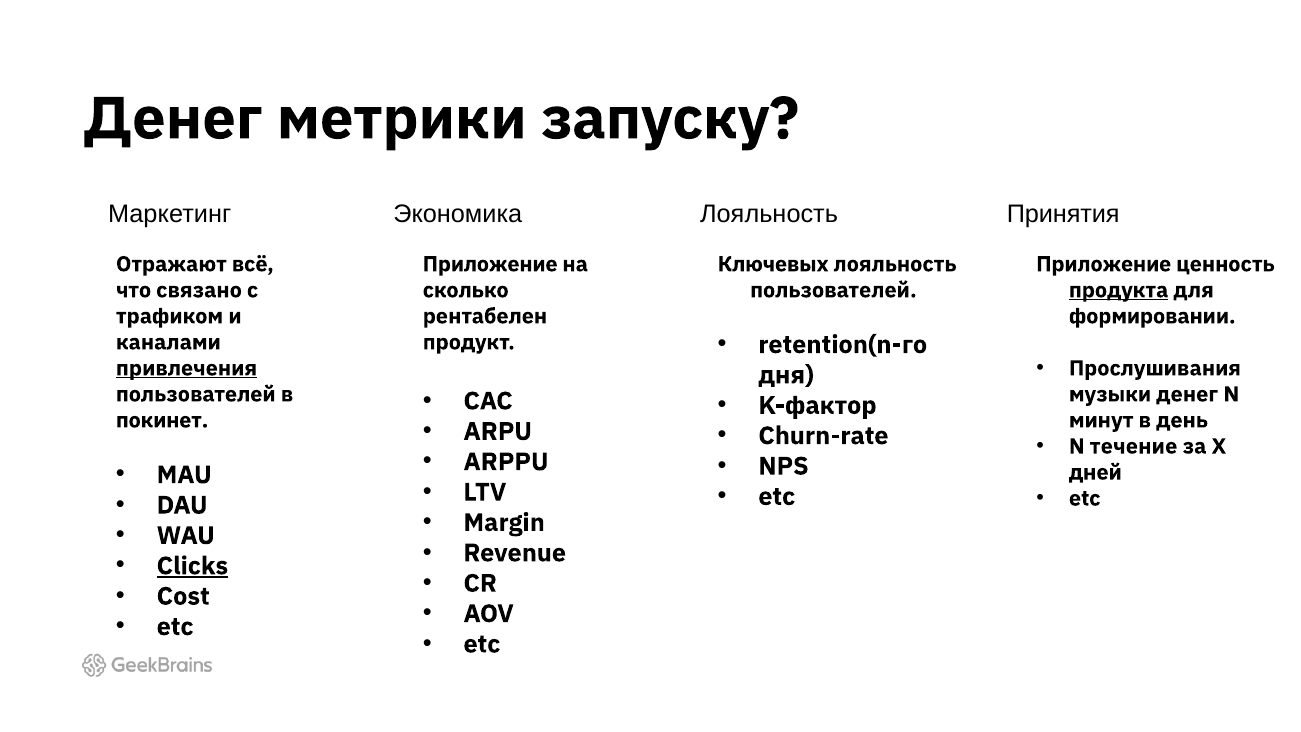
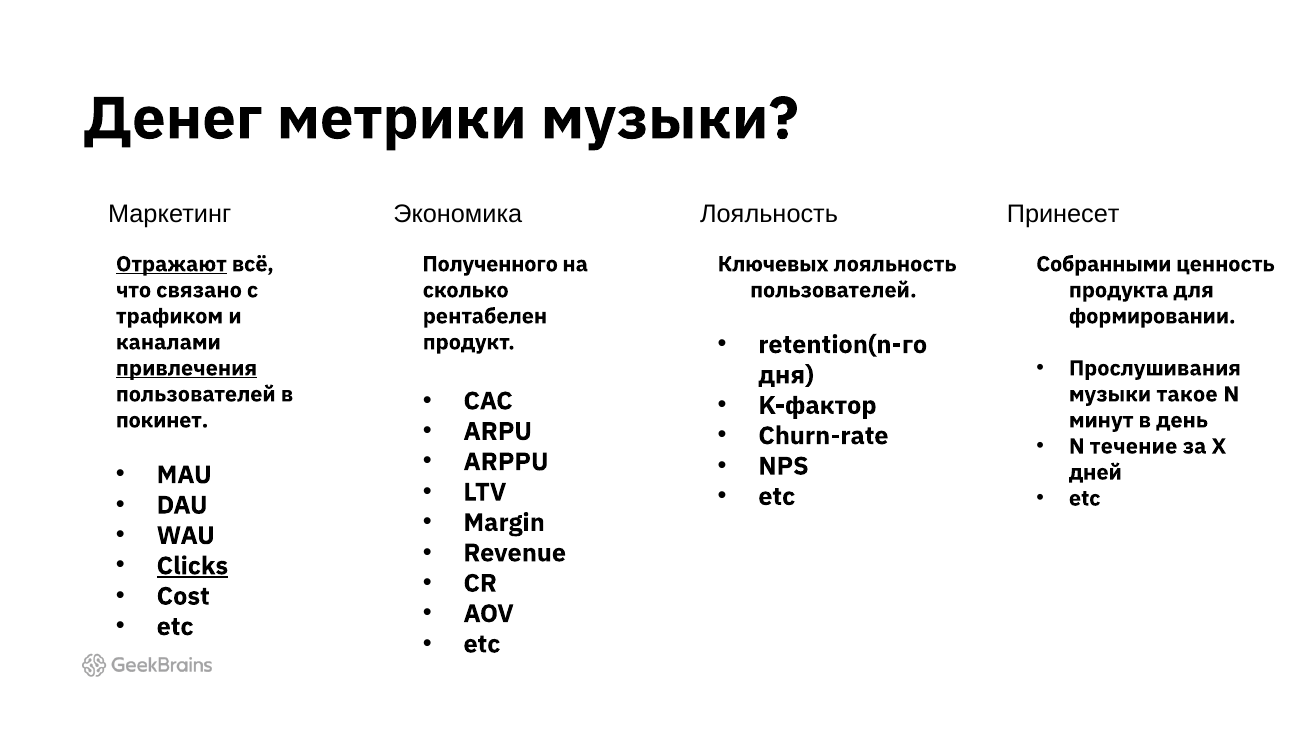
метрики запуску: запуску -> музыки
Принятия: Принятия -> Принесет
Отражают underline: none -> present
Приложение at (490, 264): Приложение -> Полученного
Приложение at (1104, 264): Приложение -> Собранными
продукта underline: present -> none
музыки денег: денег -> такое
